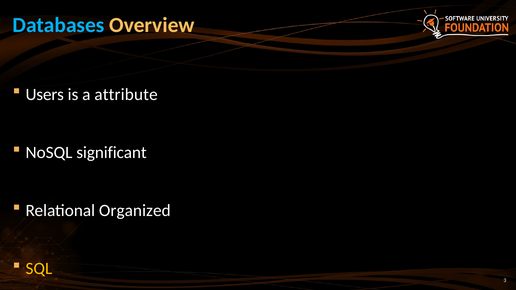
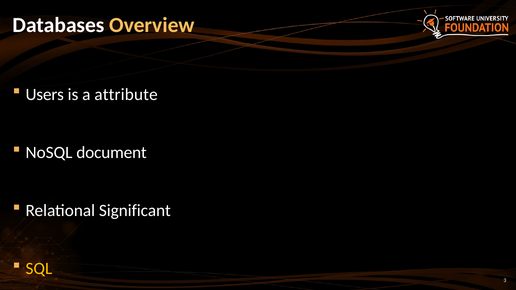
Databases colour: light blue -> white
significant: significant -> document
Organized: Organized -> Significant
